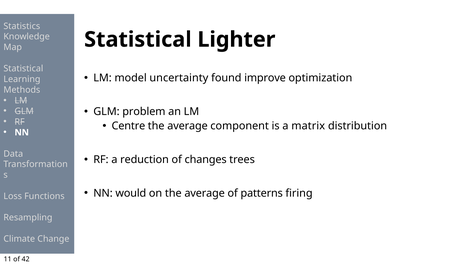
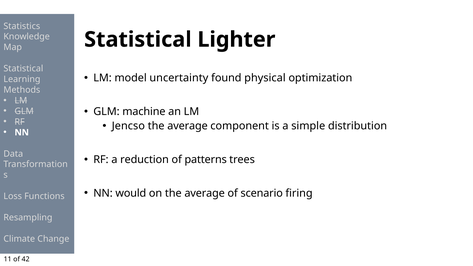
improve: improve -> physical
problem: problem -> machine
Centre: Centre -> Jencso
matrix: matrix -> simple
changes: changes -> patterns
patterns: patterns -> scenario
